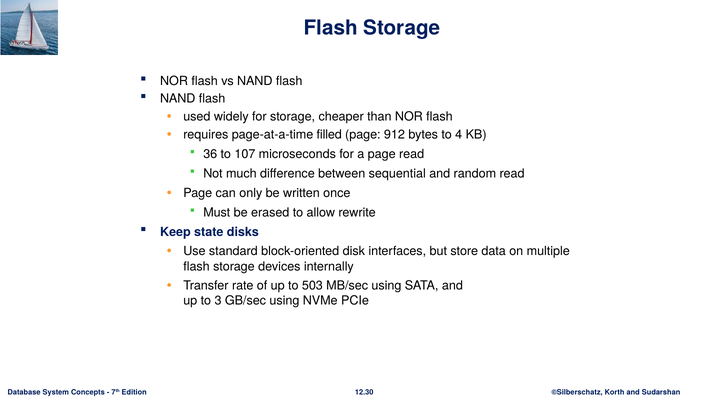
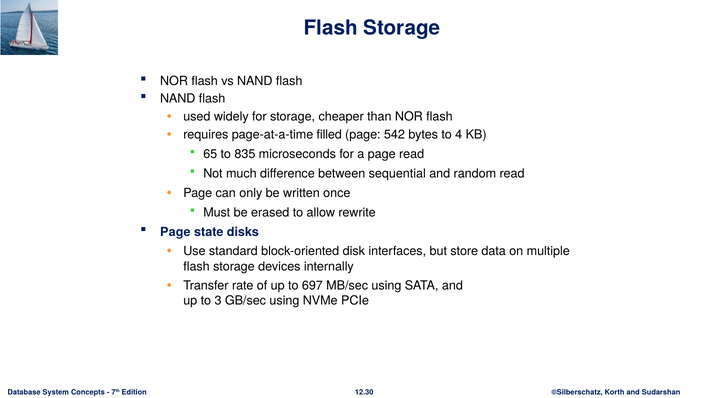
912: 912 -> 542
36: 36 -> 65
107: 107 -> 835
Keep at (175, 232): Keep -> Page
503: 503 -> 697
